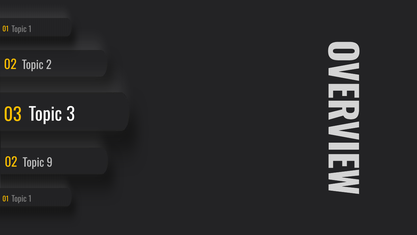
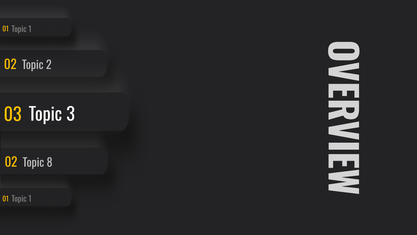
9: 9 -> 8
